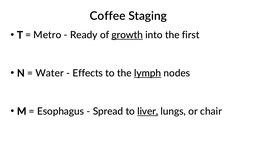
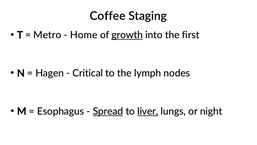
Ready: Ready -> Home
Water: Water -> Hagen
Effects: Effects -> Critical
lymph underline: present -> none
Spread underline: none -> present
chair: chair -> night
